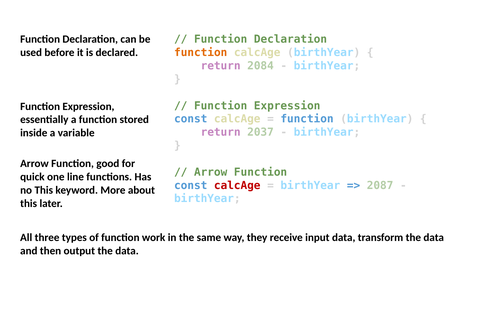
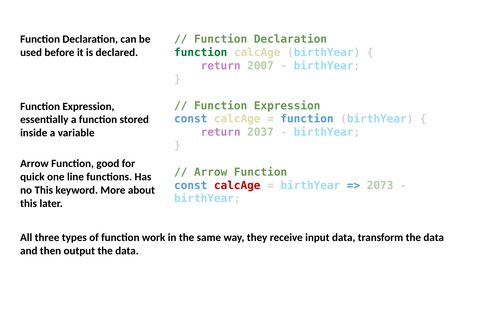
function at (201, 53) colour: orange -> green
2084: 2084 -> 2007
2087: 2087 -> 2073
